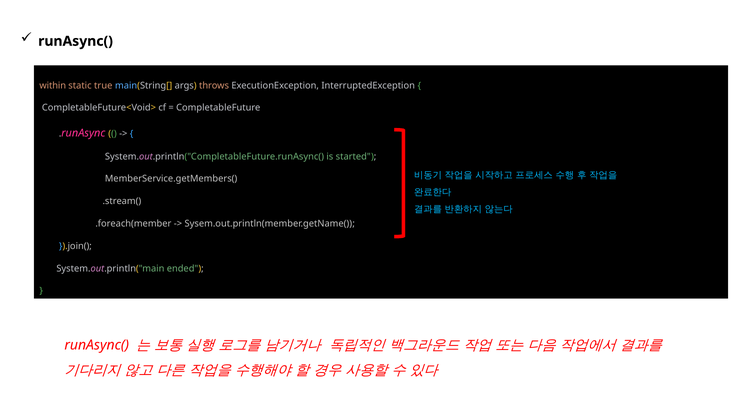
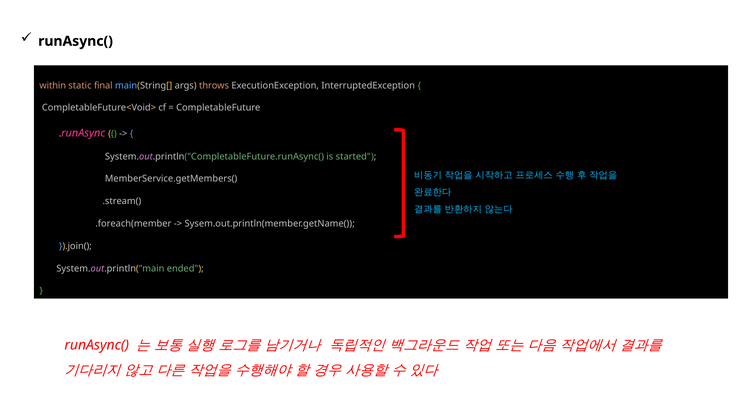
true: true -> final
